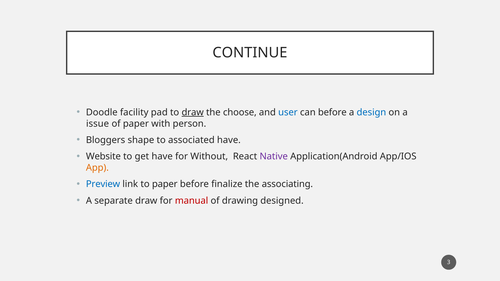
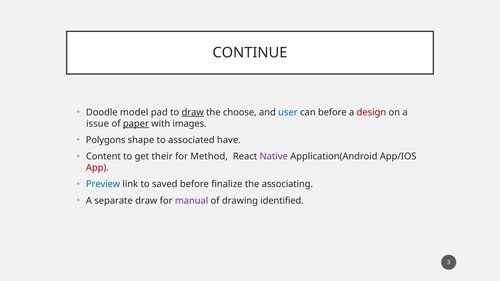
facility: facility -> model
design colour: blue -> red
paper at (136, 124) underline: none -> present
person: person -> images
Bloggers: Bloggers -> Polygons
Website: Website -> Content
get have: have -> their
Without: Without -> Method
App colour: orange -> red
to paper: paper -> saved
manual colour: red -> purple
designed: designed -> identified
